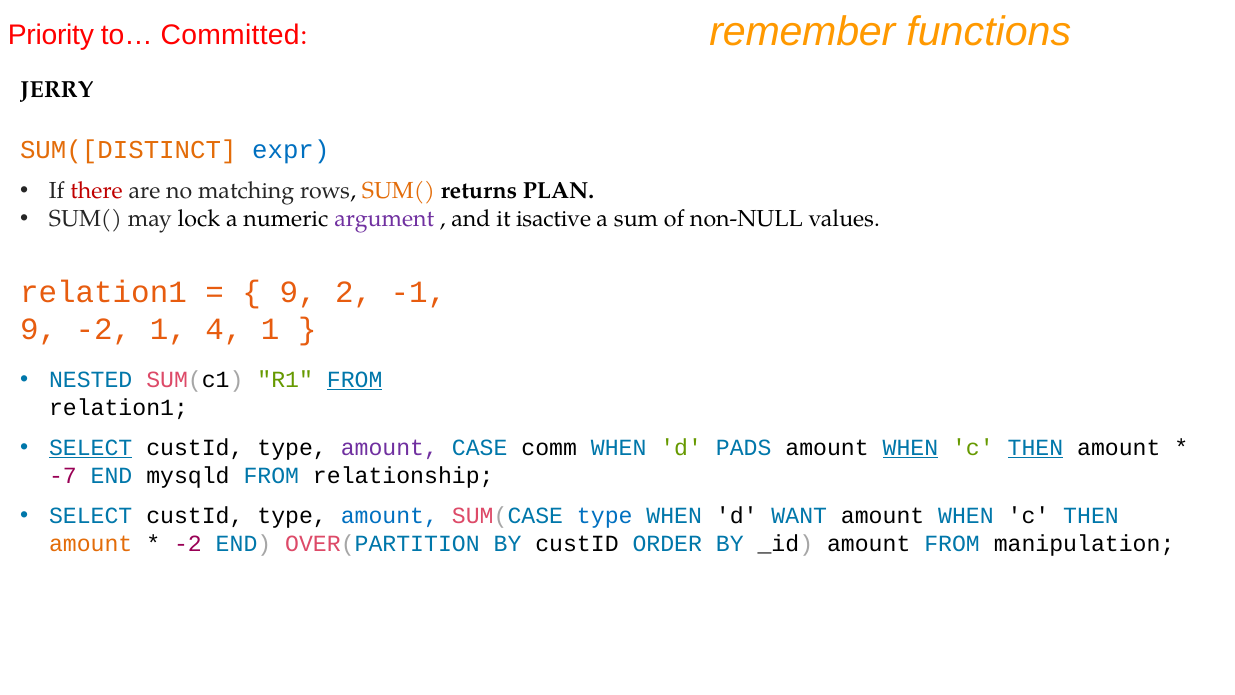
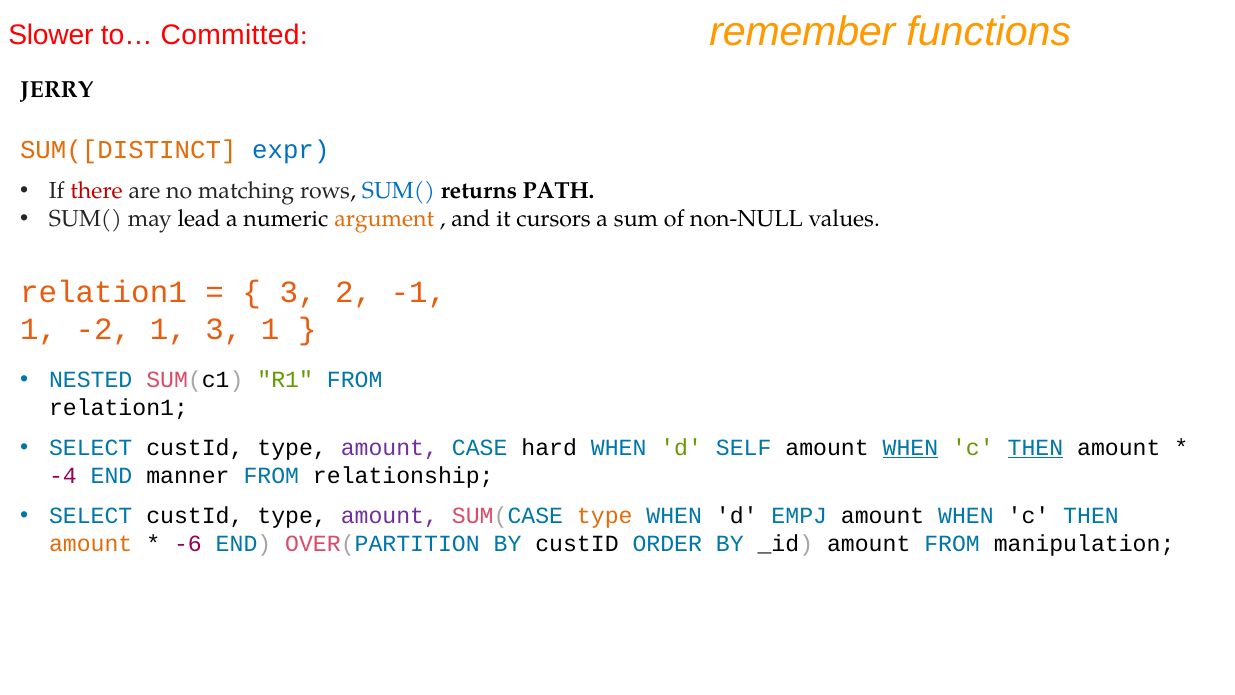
Priority: Priority -> Slower
SUM( at (398, 191) colour: orange -> blue
PLAN: PLAN -> PATH
lock: lock -> lead
argument colour: purple -> orange
isactive: isactive -> cursors
9 at (298, 292): 9 -> 3
9 at (39, 329): 9 -> 1
1 4: 4 -> 3
FROM at (355, 379) underline: present -> none
SELECT at (91, 448) underline: present -> none
comm: comm -> hard
PADS: PADS -> SELF
-7: -7 -> -4
mysqld: mysqld -> manner
amount at (389, 516) colour: blue -> purple
type at (605, 516) colour: blue -> orange
WANT: WANT -> EMPJ
-2 at (188, 543): -2 -> -6
